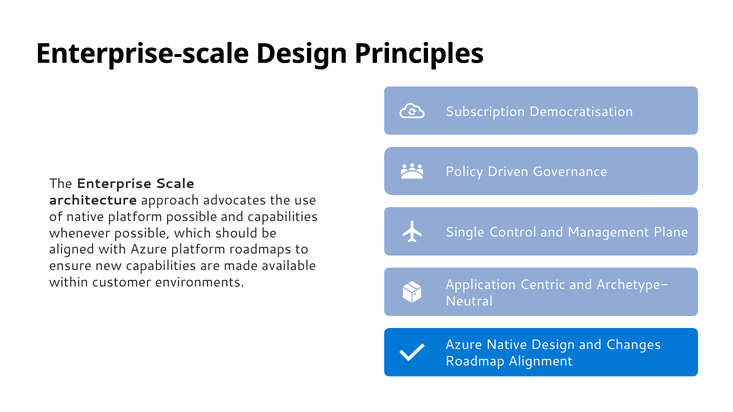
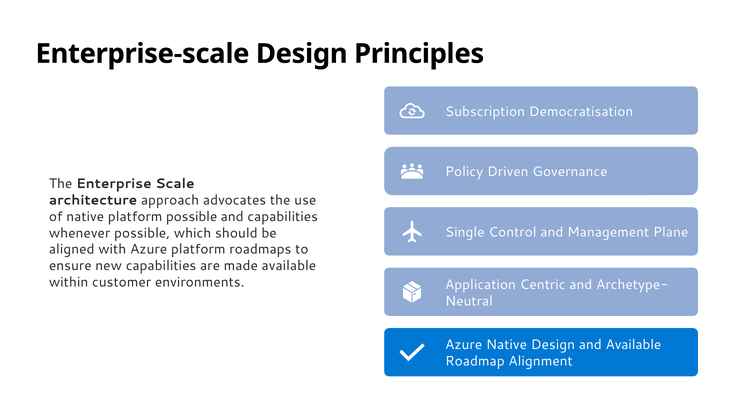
and Changes: Changes -> Available
